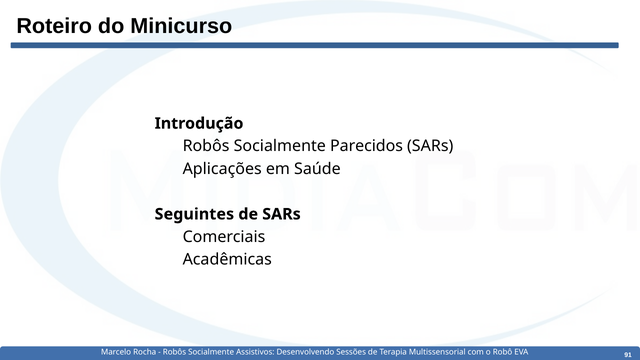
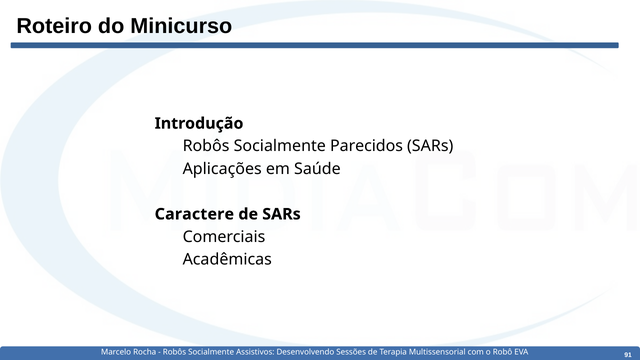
Seguintes: Seguintes -> Caractere
